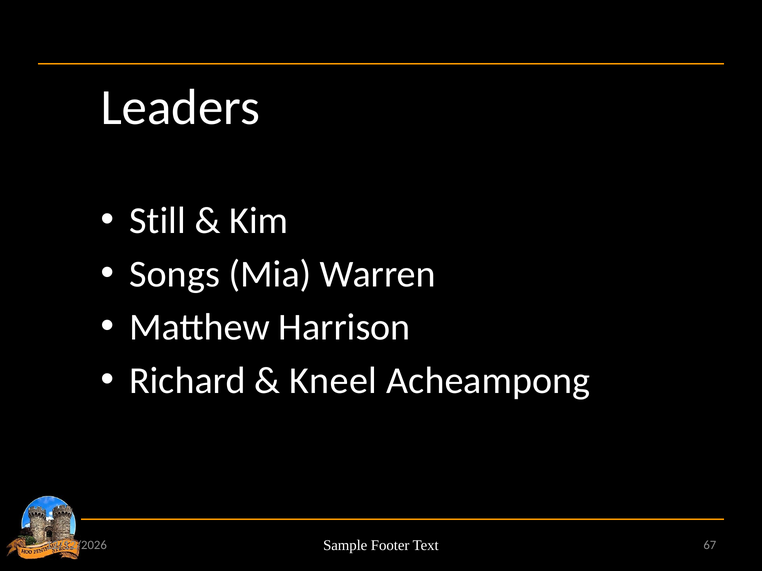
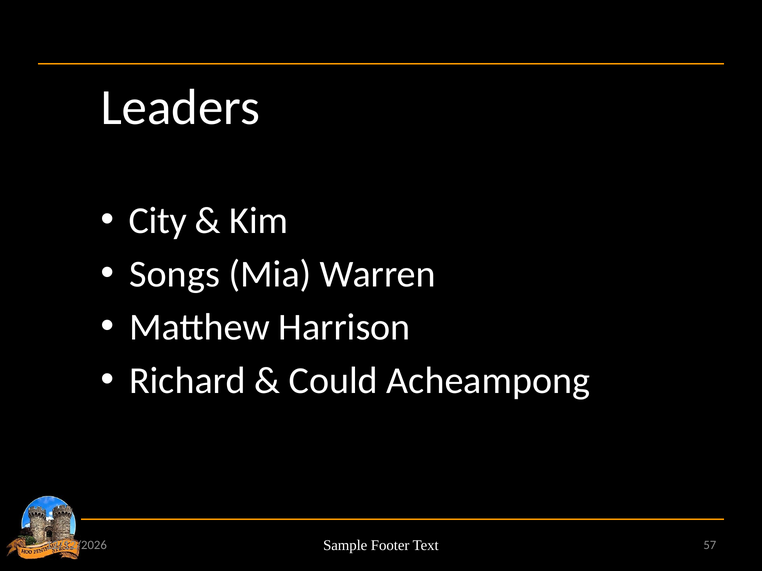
Still: Still -> City
Kneel: Kneel -> Could
67: 67 -> 57
